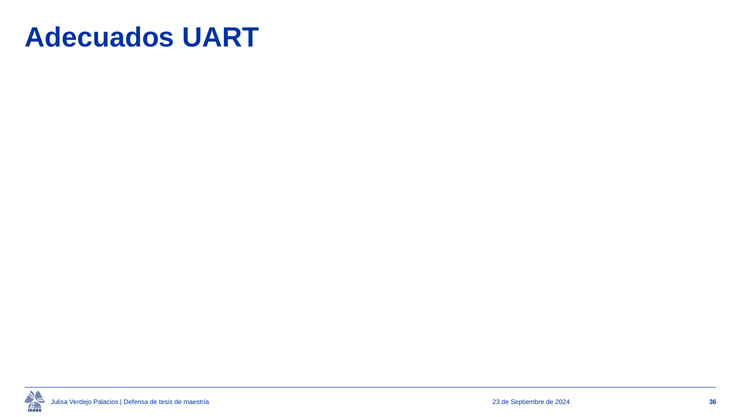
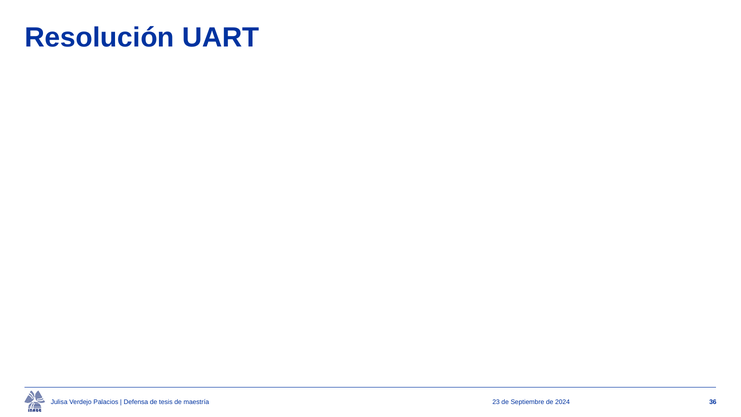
Adecuados: Adecuados -> Resolución
